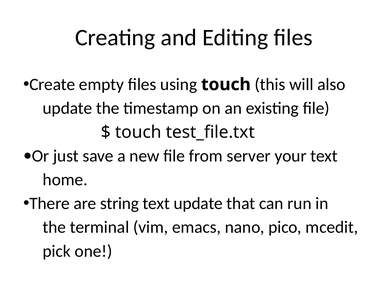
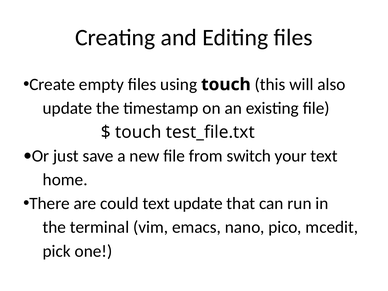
server: server -> switch
string: string -> could
